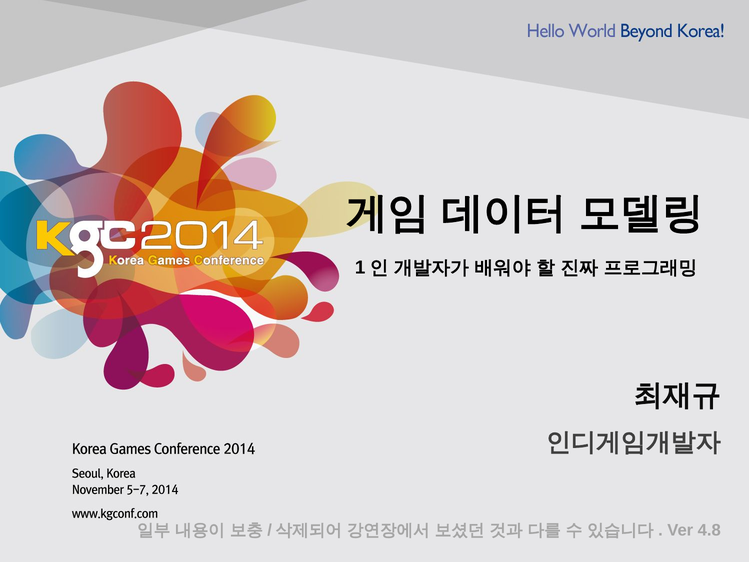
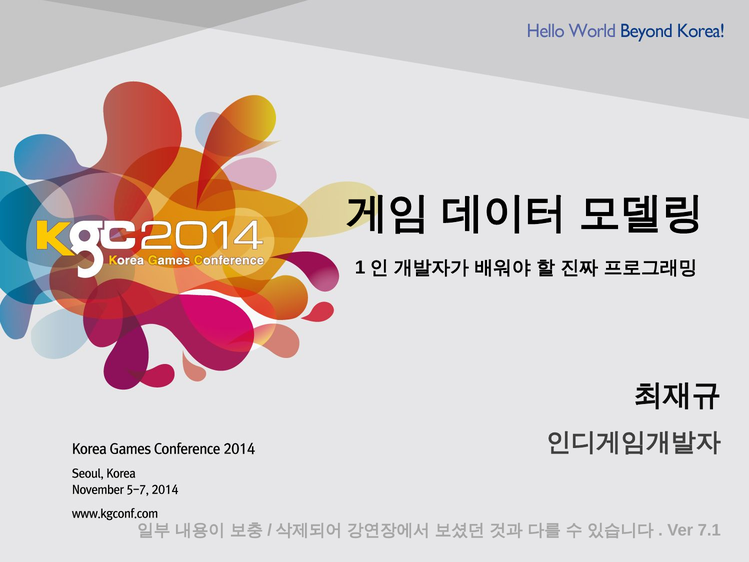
4.8: 4.8 -> 7.1
